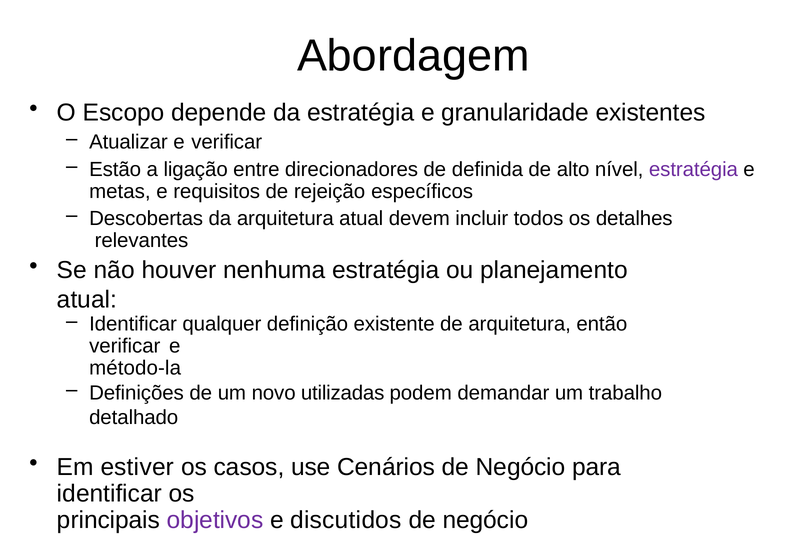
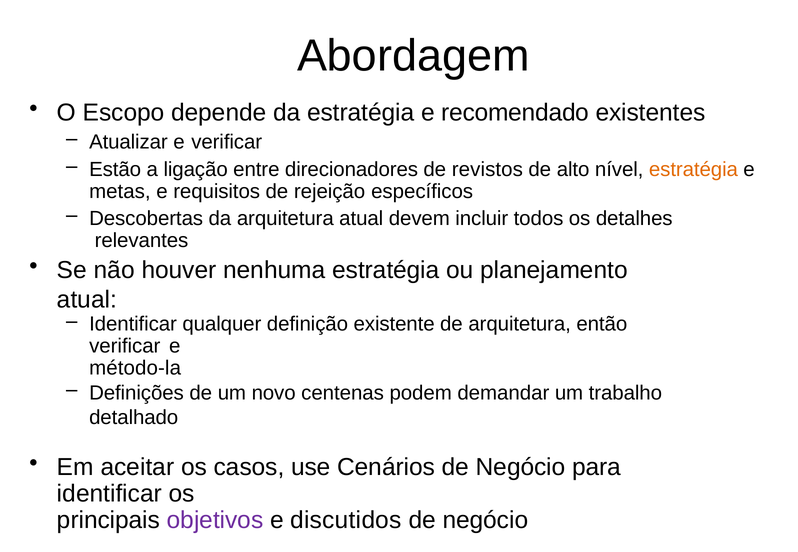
granularidade: granularidade -> recomendado
definida: definida -> revistos
estratégia at (693, 169) colour: purple -> orange
utilizadas: utilizadas -> centenas
estiver: estiver -> aceitar
